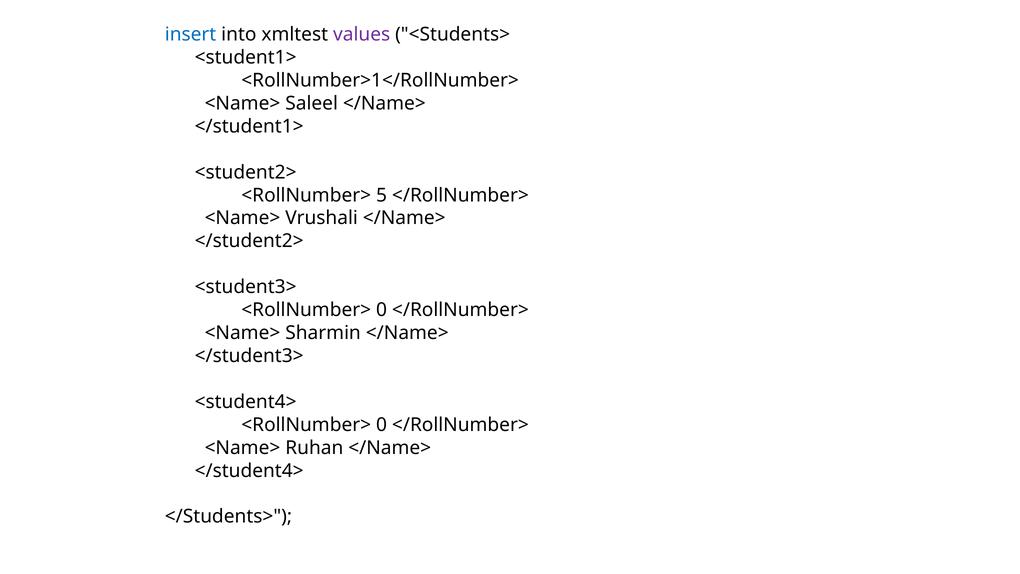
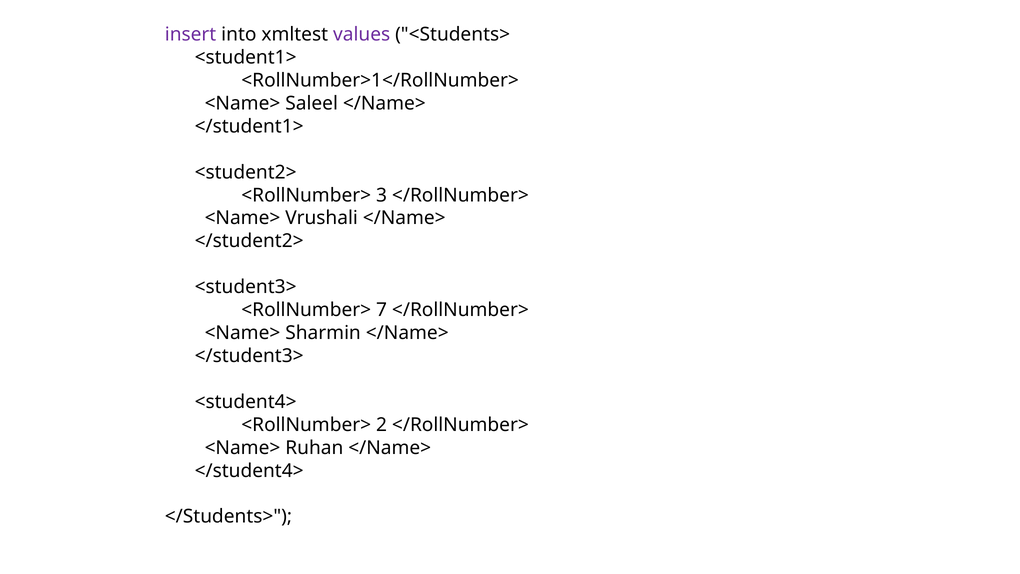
insert colour: blue -> purple
5: 5 -> 3
0 at (382, 310): 0 -> 7
0 at (382, 425): 0 -> 2
